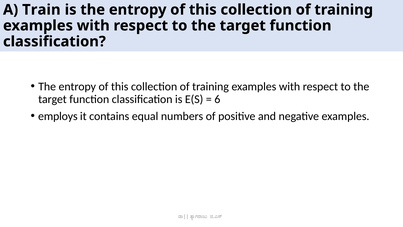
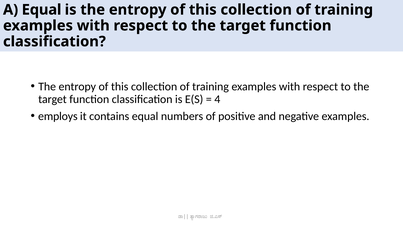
A Train: Train -> Equal
6: 6 -> 4
